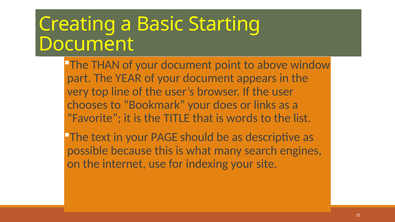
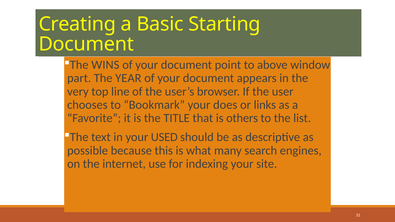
THAN: THAN -> WINS
words: words -> others
PAGE: PAGE -> USED
